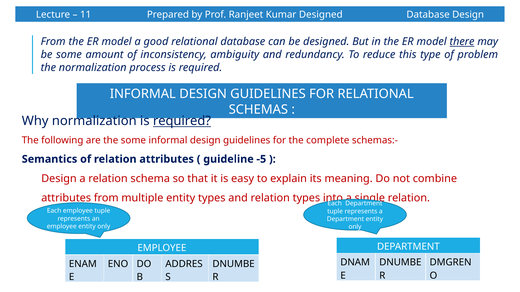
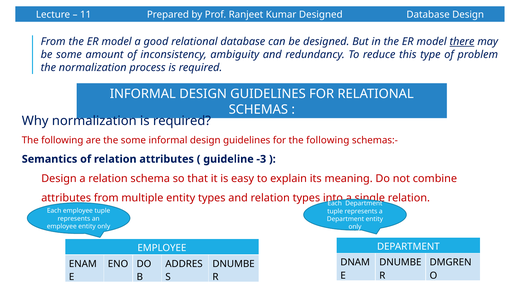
required at (182, 121) underline: present -> none
for the complete: complete -> following
-5: -5 -> -3
